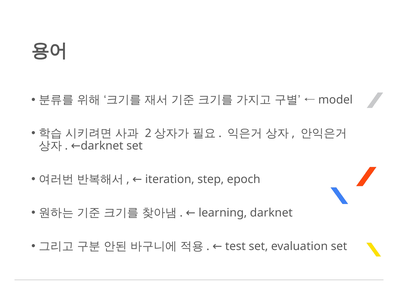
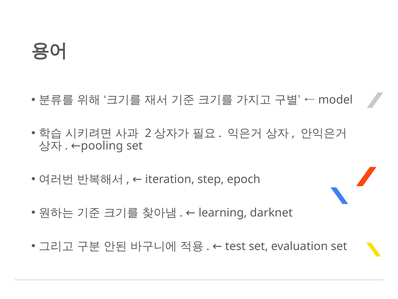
darknet at (102, 146): darknet -> pooling
